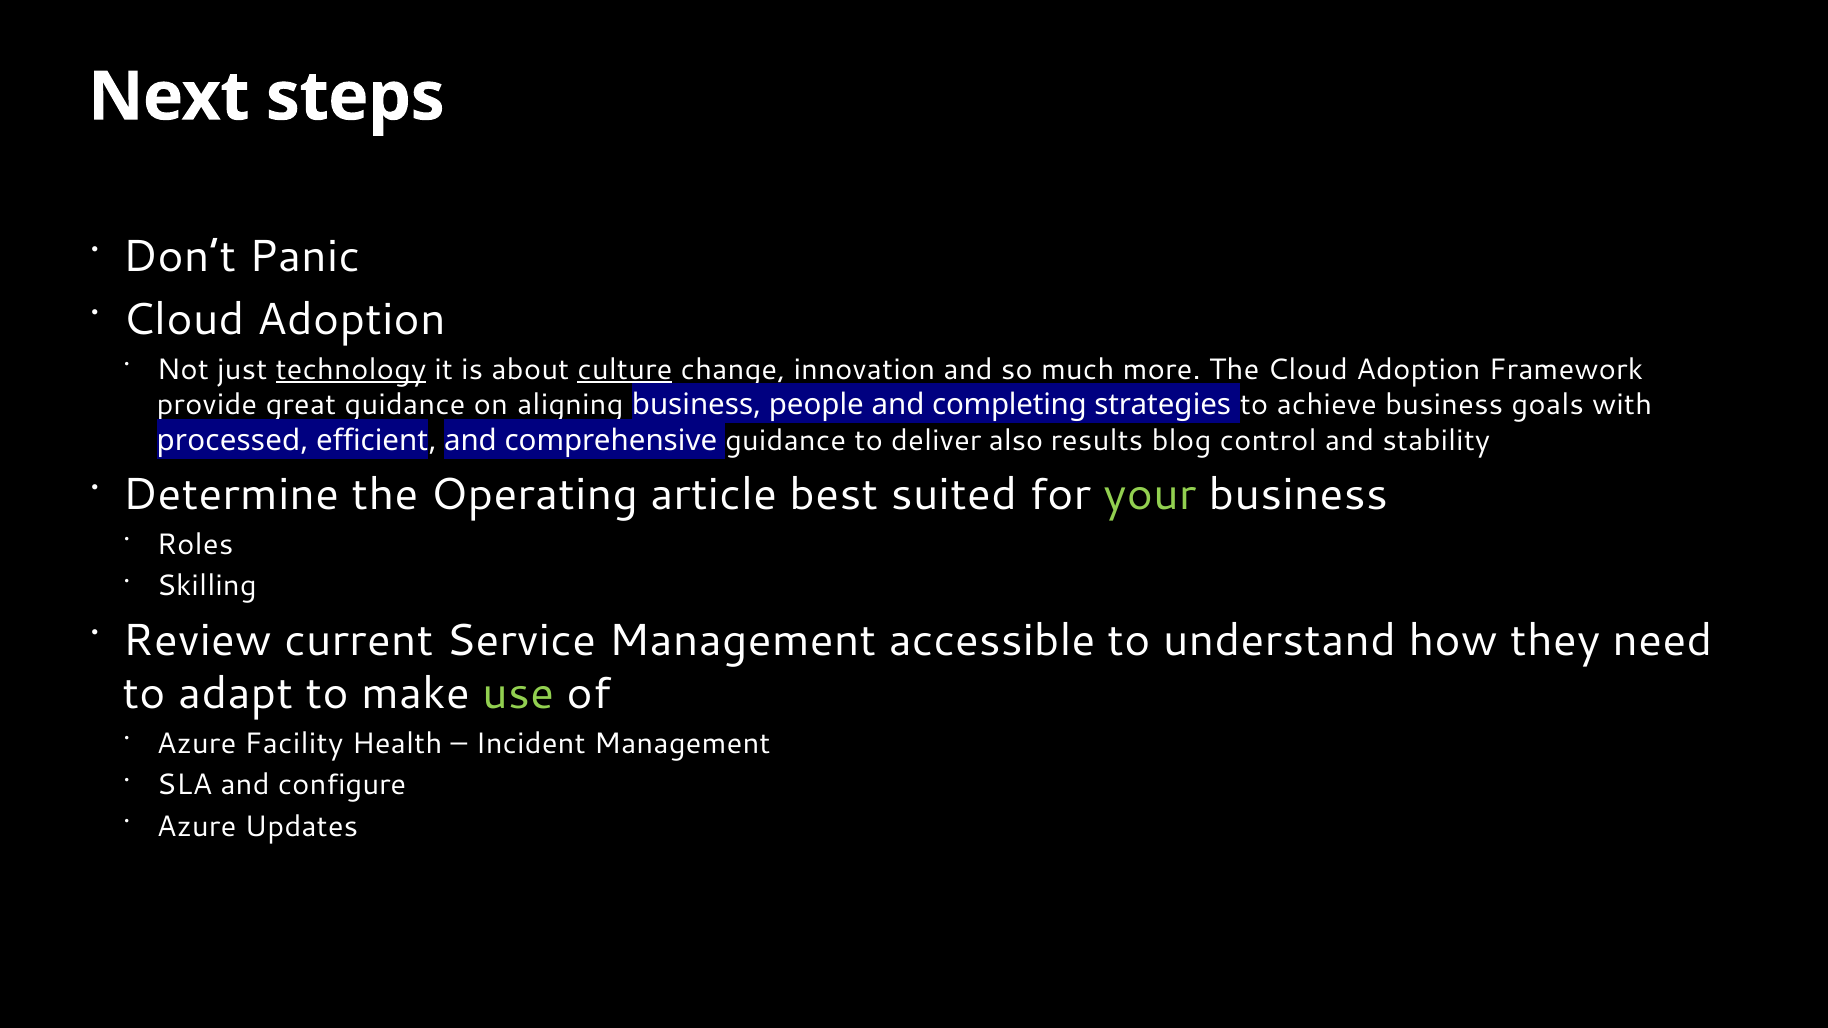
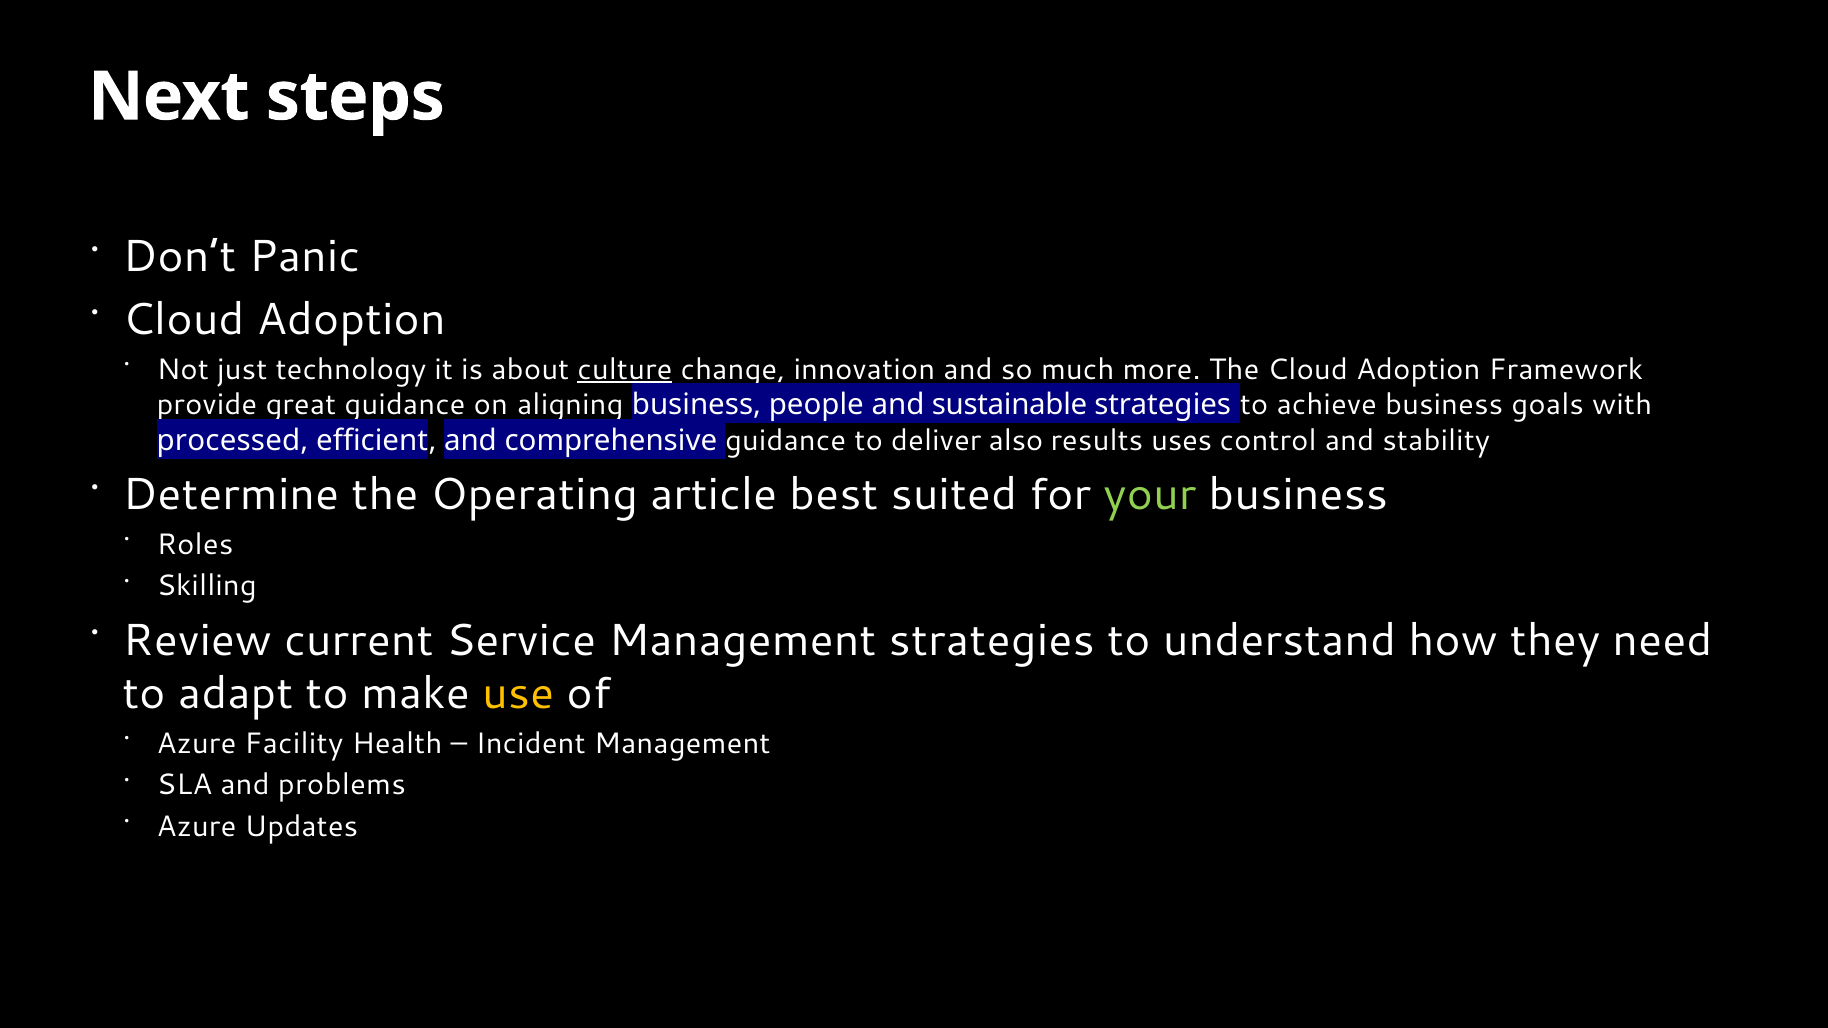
technology underline: present -> none
completing: completing -> sustainable
blog: blog -> uses
Management accessible: accessible -> strategies
use colour: light green -> yellow
configure: configure -> problems
